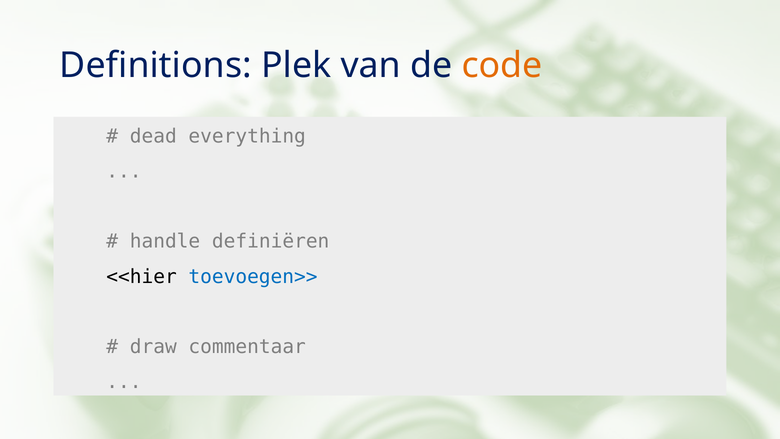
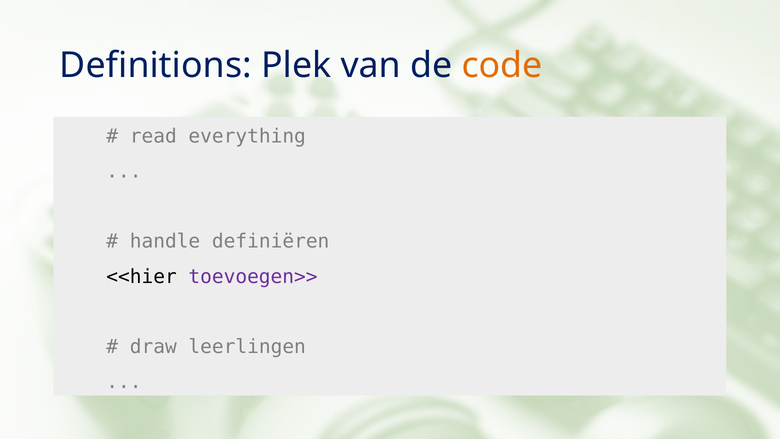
dead: dead -> read
toevoegen>> colour: blue -> purple
commentaar: commentaar -> leerlingen
